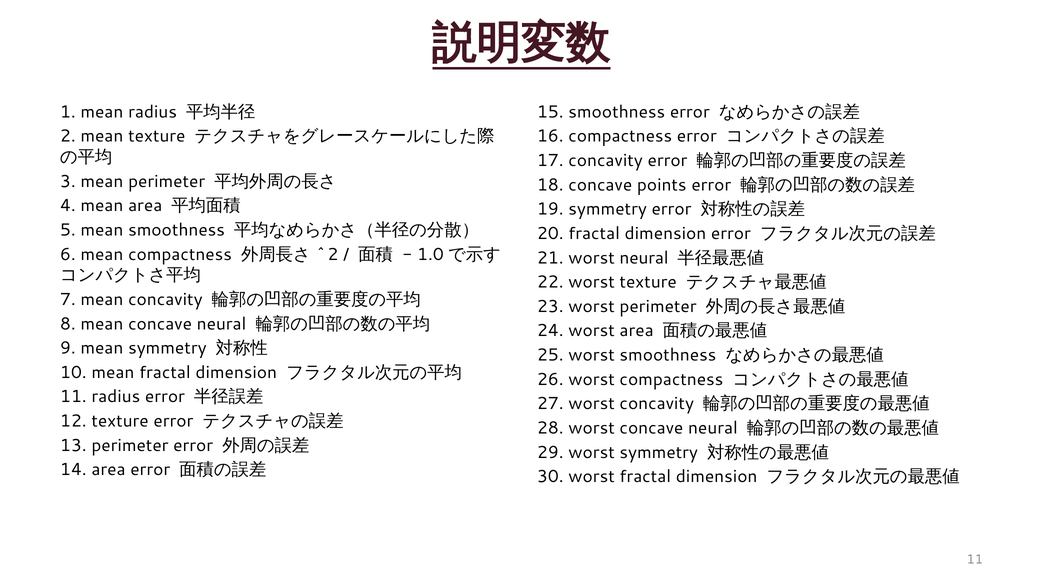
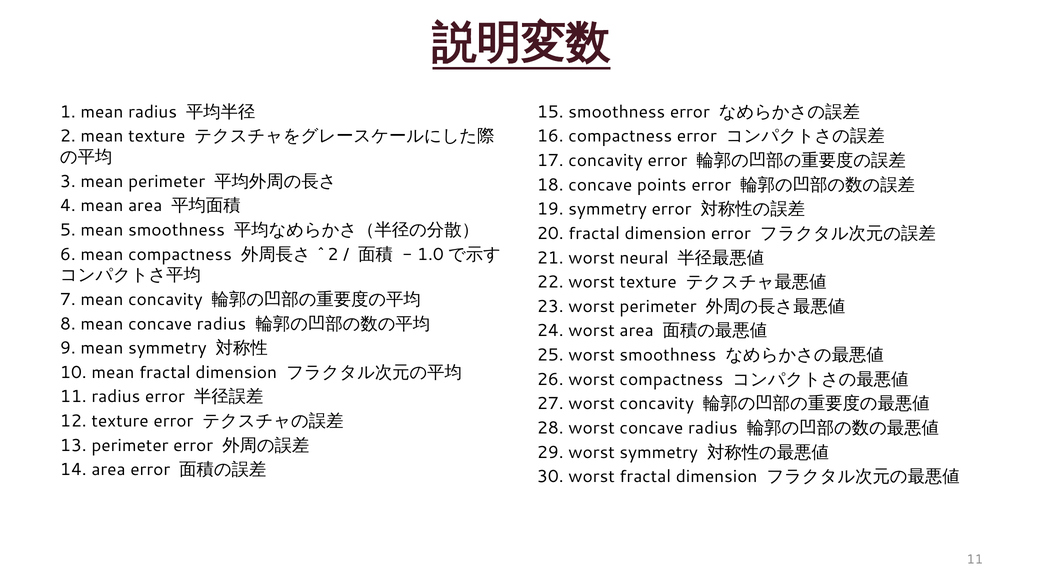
mean concave neural: neural -> radius
worst concave neural: neural -> radius
